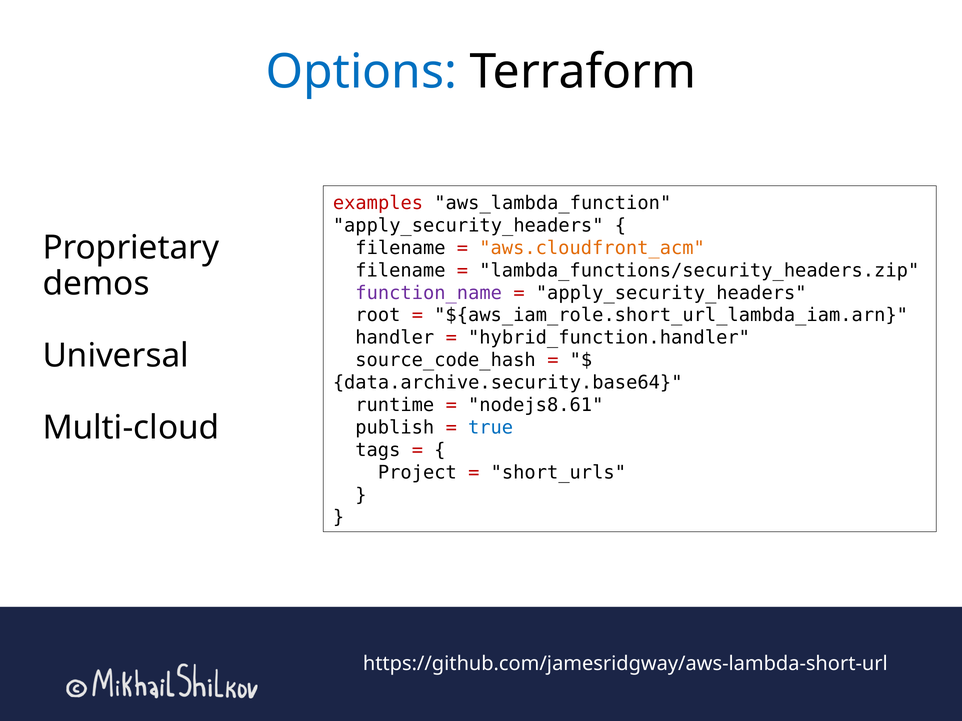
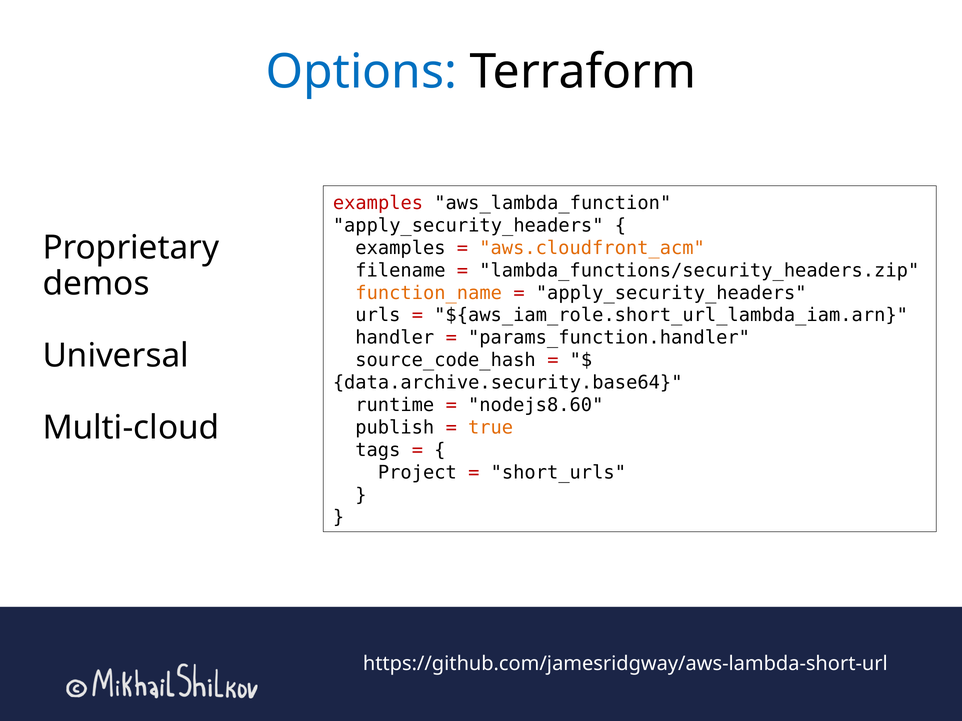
filename at (400, 248): filename -> examples
function_name colour: purple -> orange
root: root -> urls
hybrid_function.handler: hybrid_function.handler -> params_function.handler
nodejs8.61: nodejs8.61 -> nodejs8.60
true colour: blue -> orange
